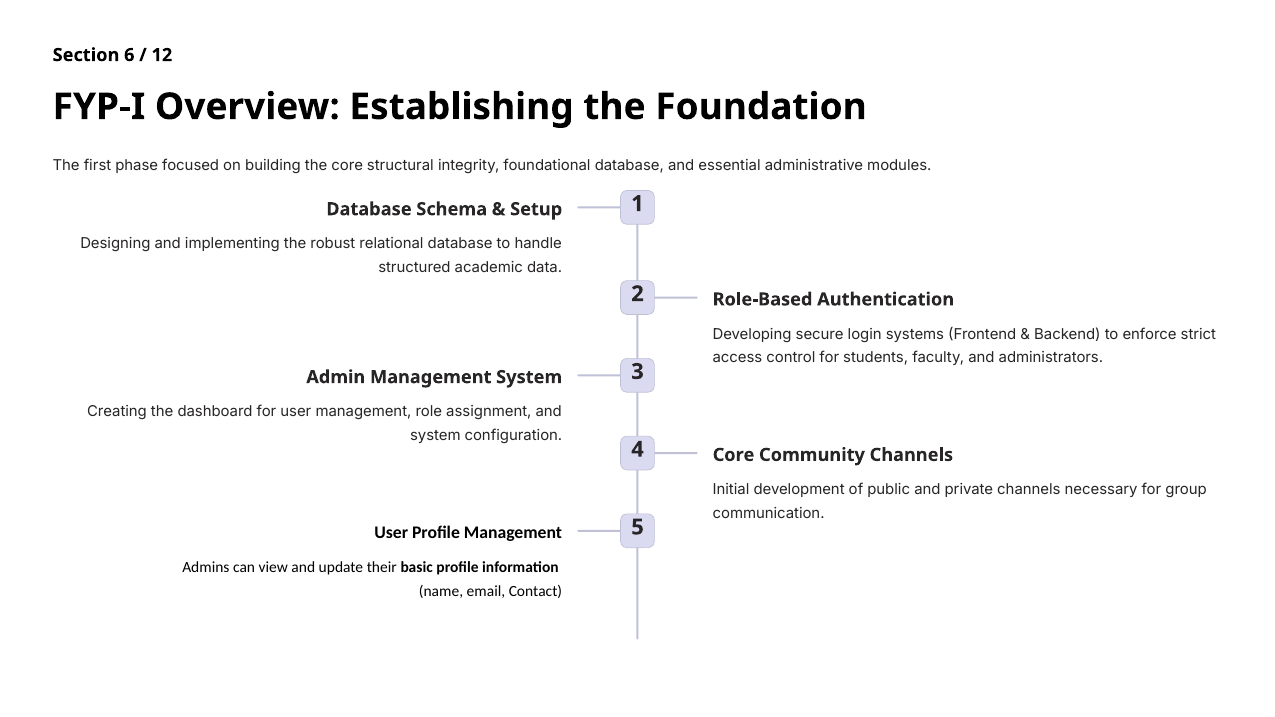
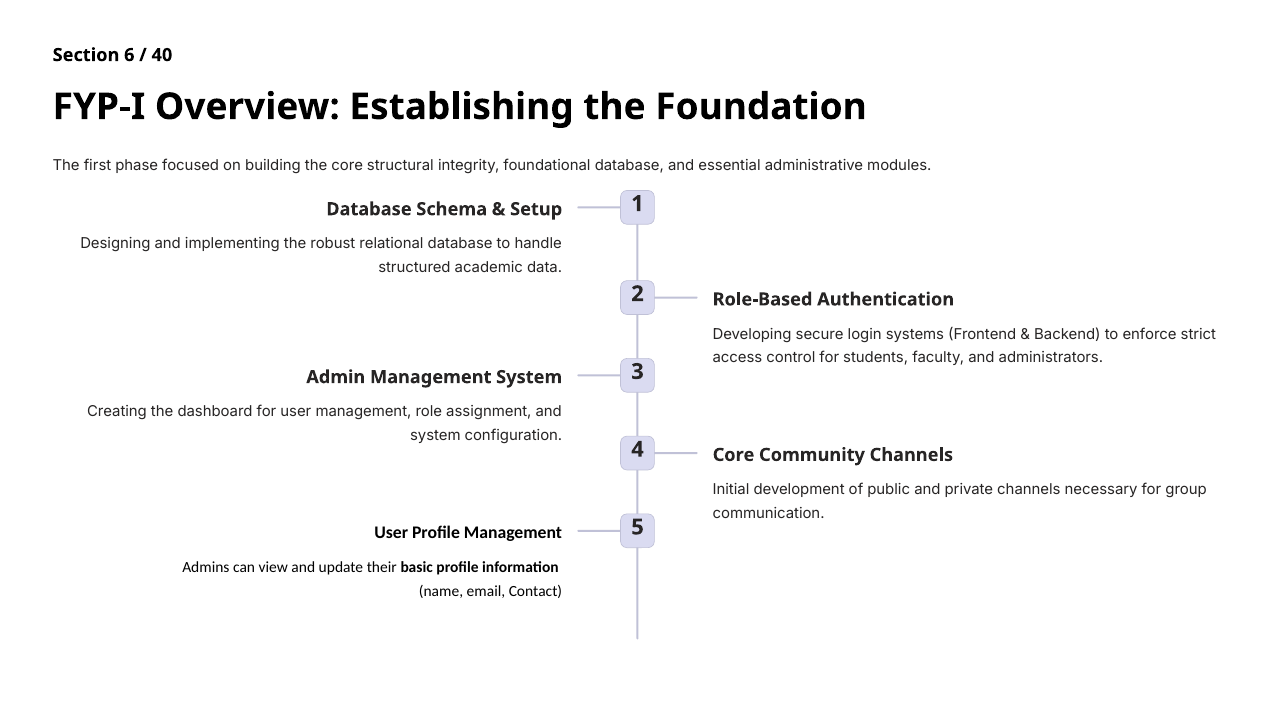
12: 12 -> 40
